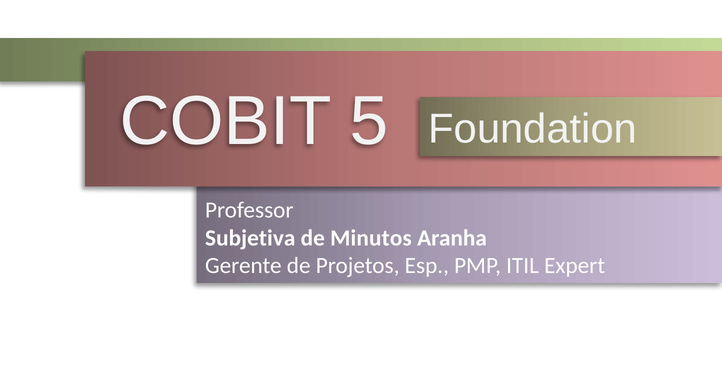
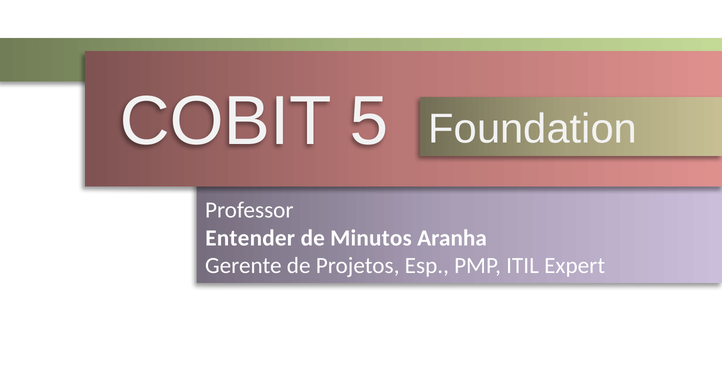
Subjetiva: Subjetiva -> Entender
